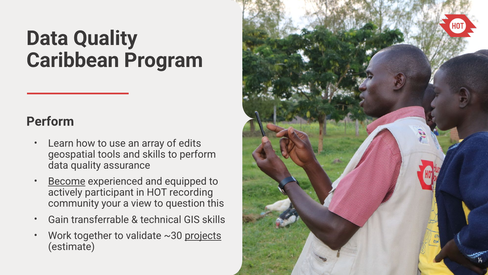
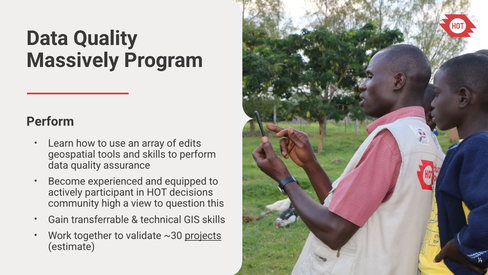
Caribbean: Caribbean -> Massively
Become underline: present -> none
recording: recording -> decisions
your: your -> high
